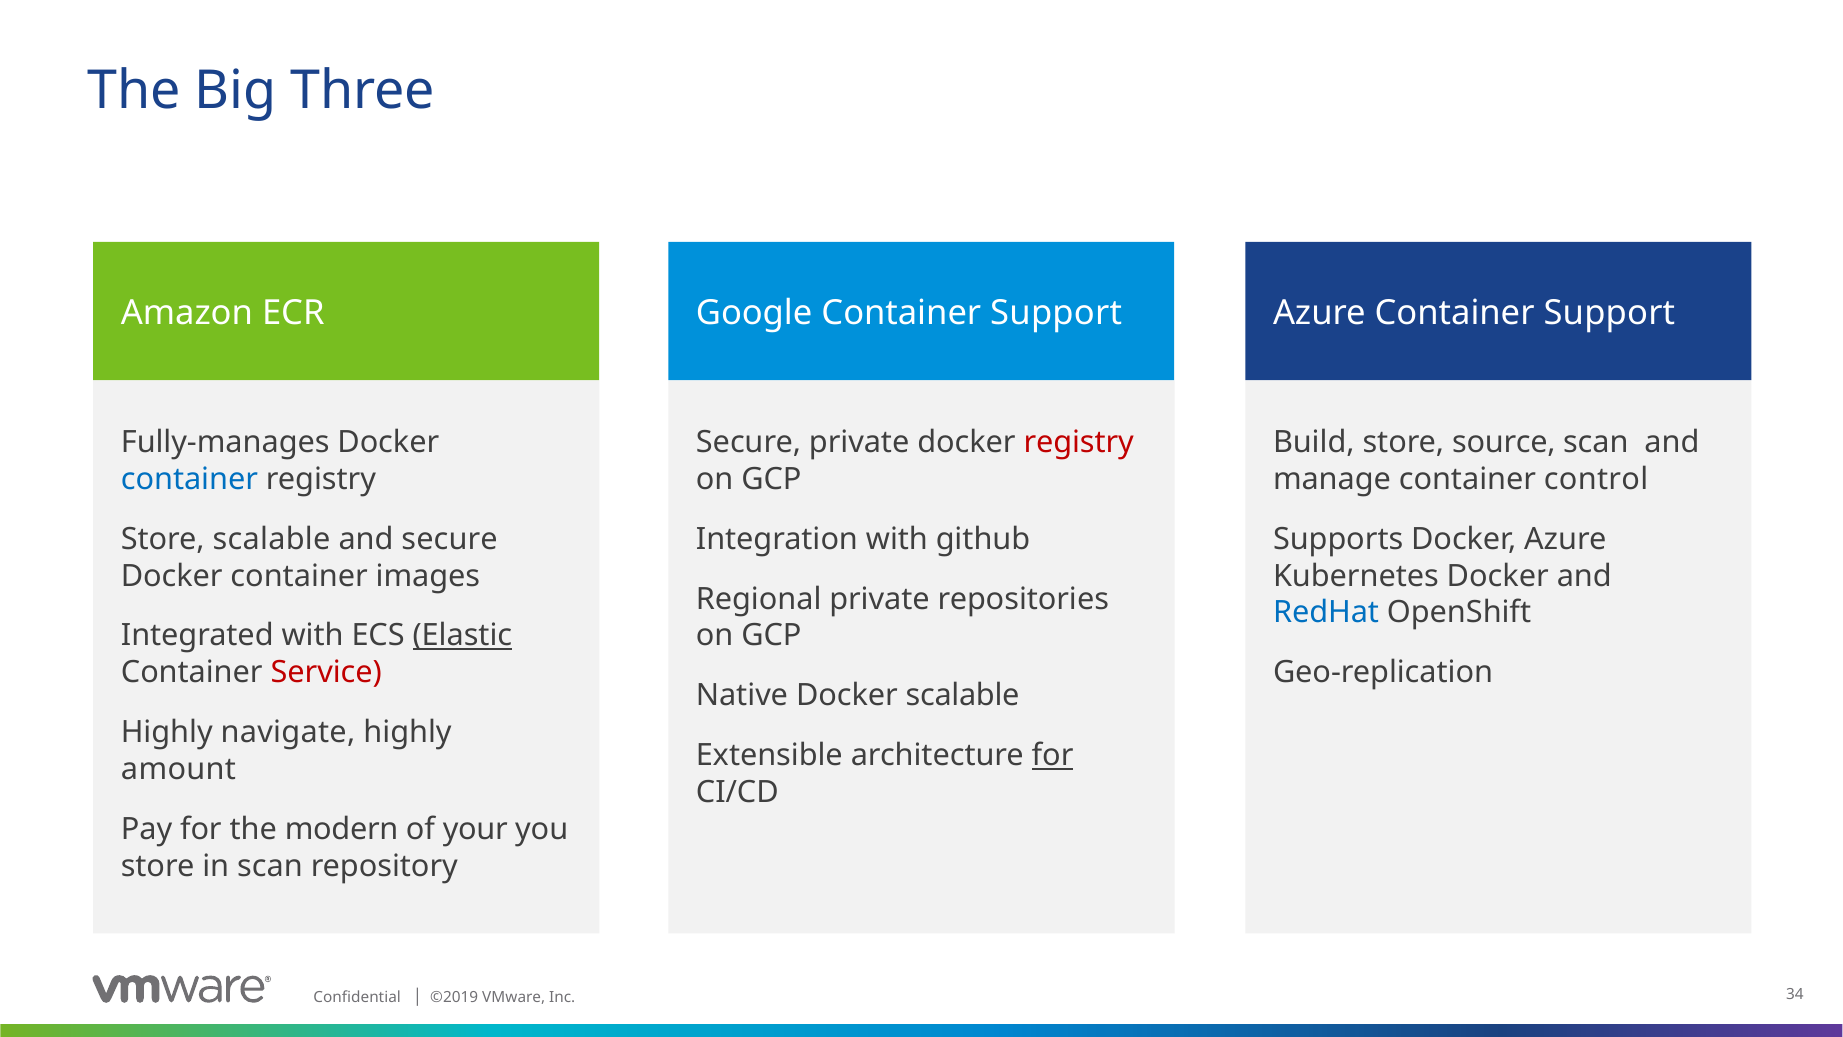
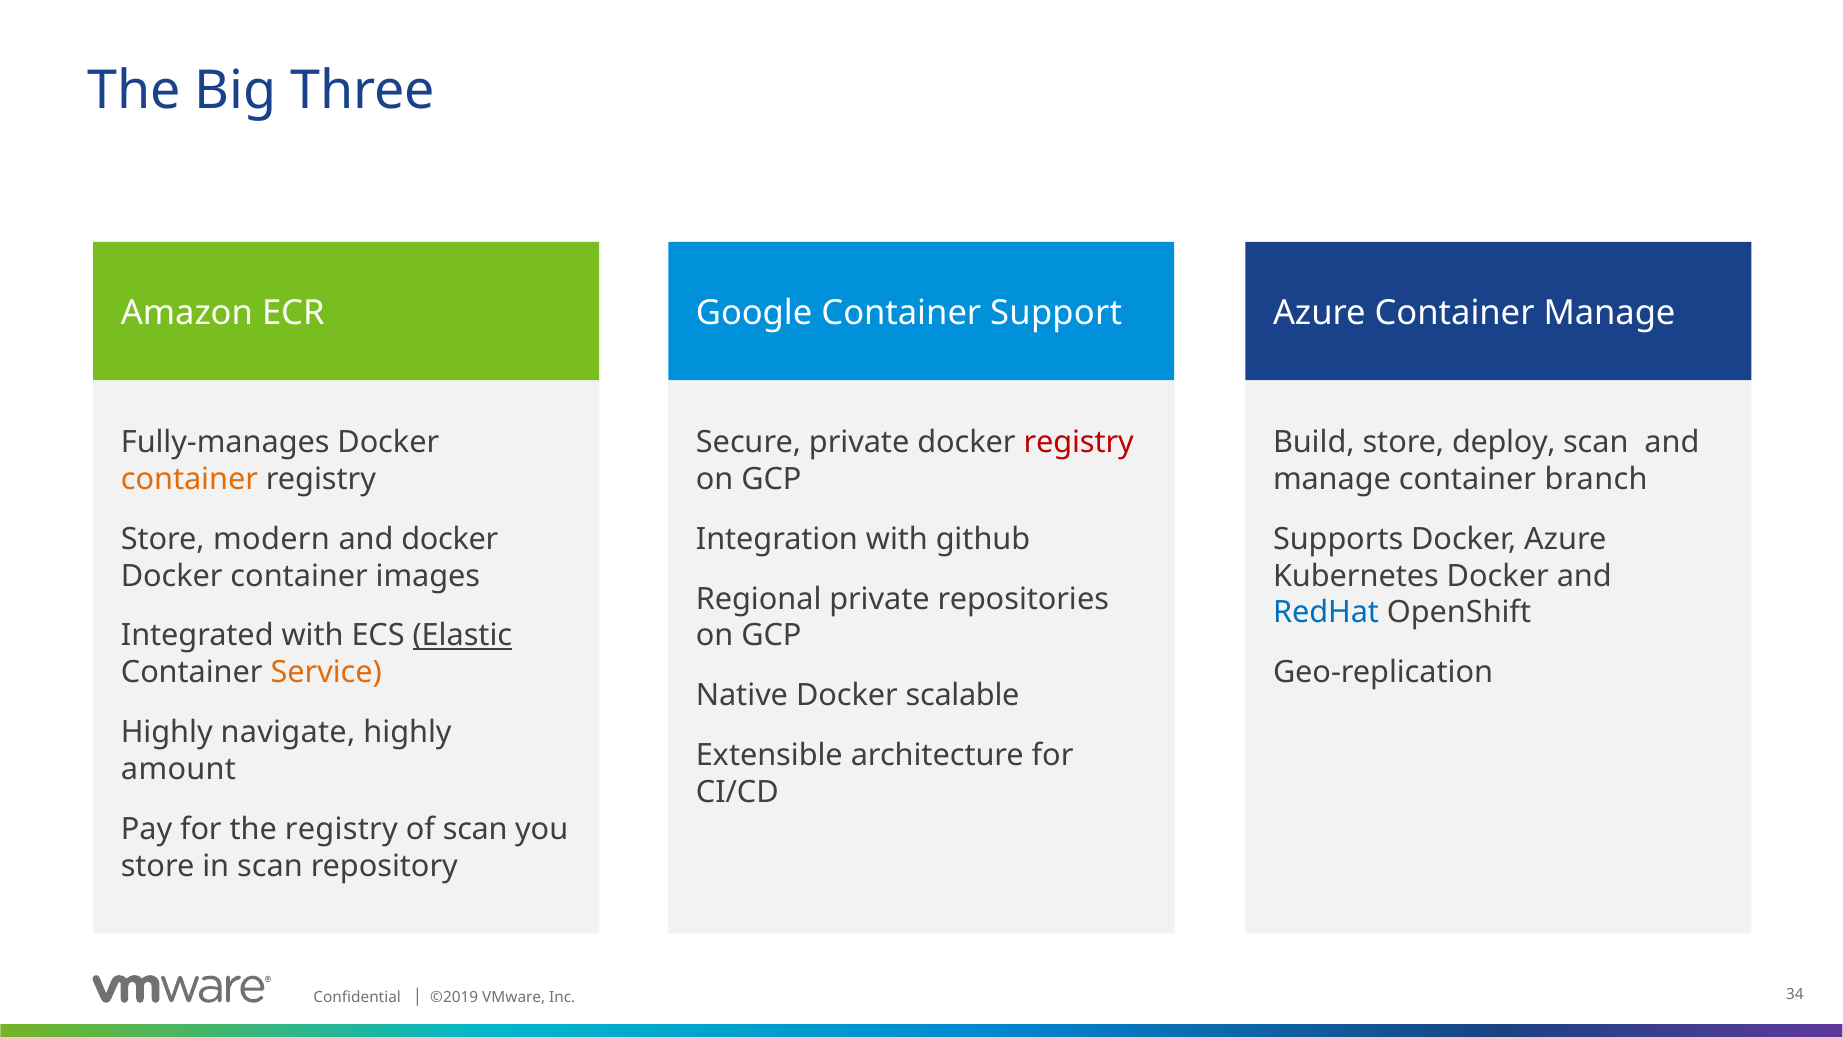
Support at (1609, 313): Support -> Manage
source: source -> deploy
container at (189, 479) colour: blue -> orange
control: control -> branch
scalable at (272, 539): scalable -> modern
and secure: secure -> docker
Service colour: red -> orange
for at (1053, 756) underline: present -> none
the modern: modern -> registry
of your: your -> scan
